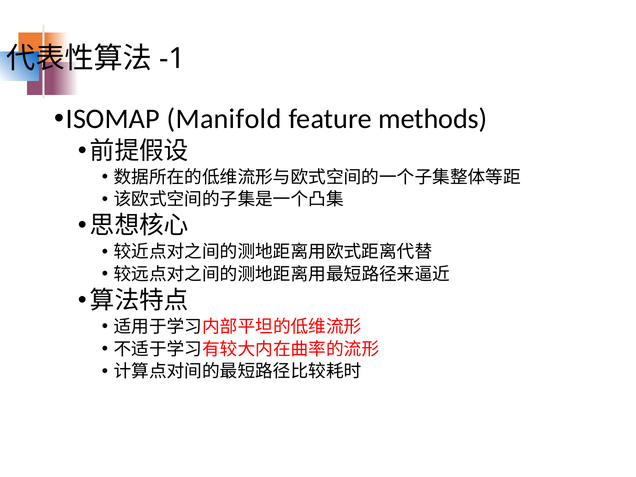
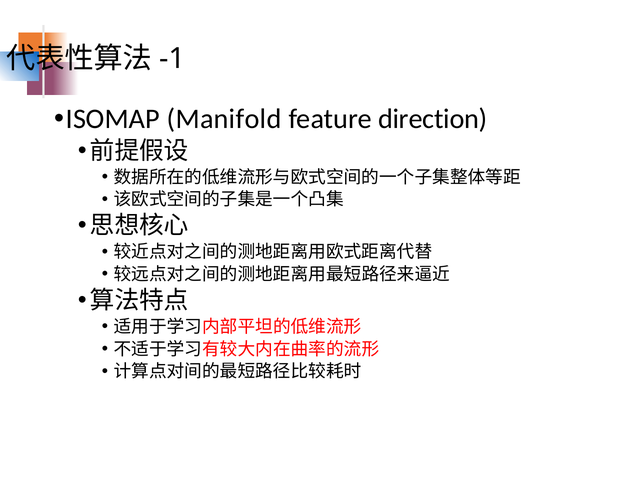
methods: methods -> direction
